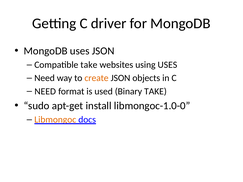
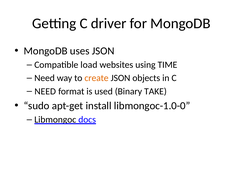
Compatible take: take -> load
using USES: USES -> TIME
Libmongoc colour: orange -> black
